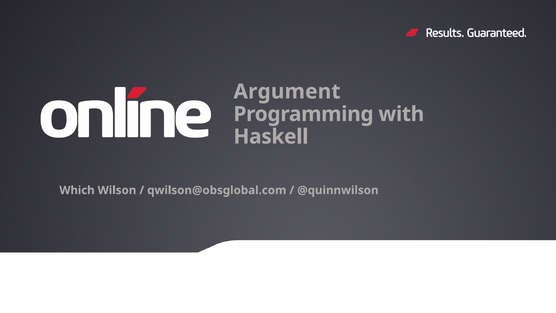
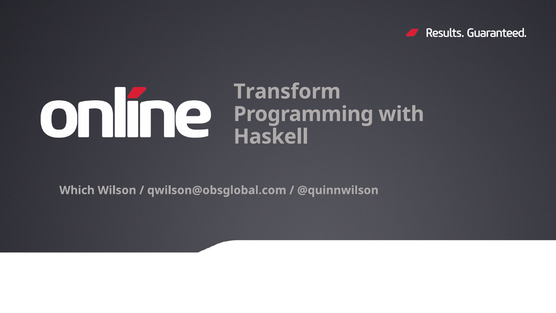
Argument: Argument -> Transform
